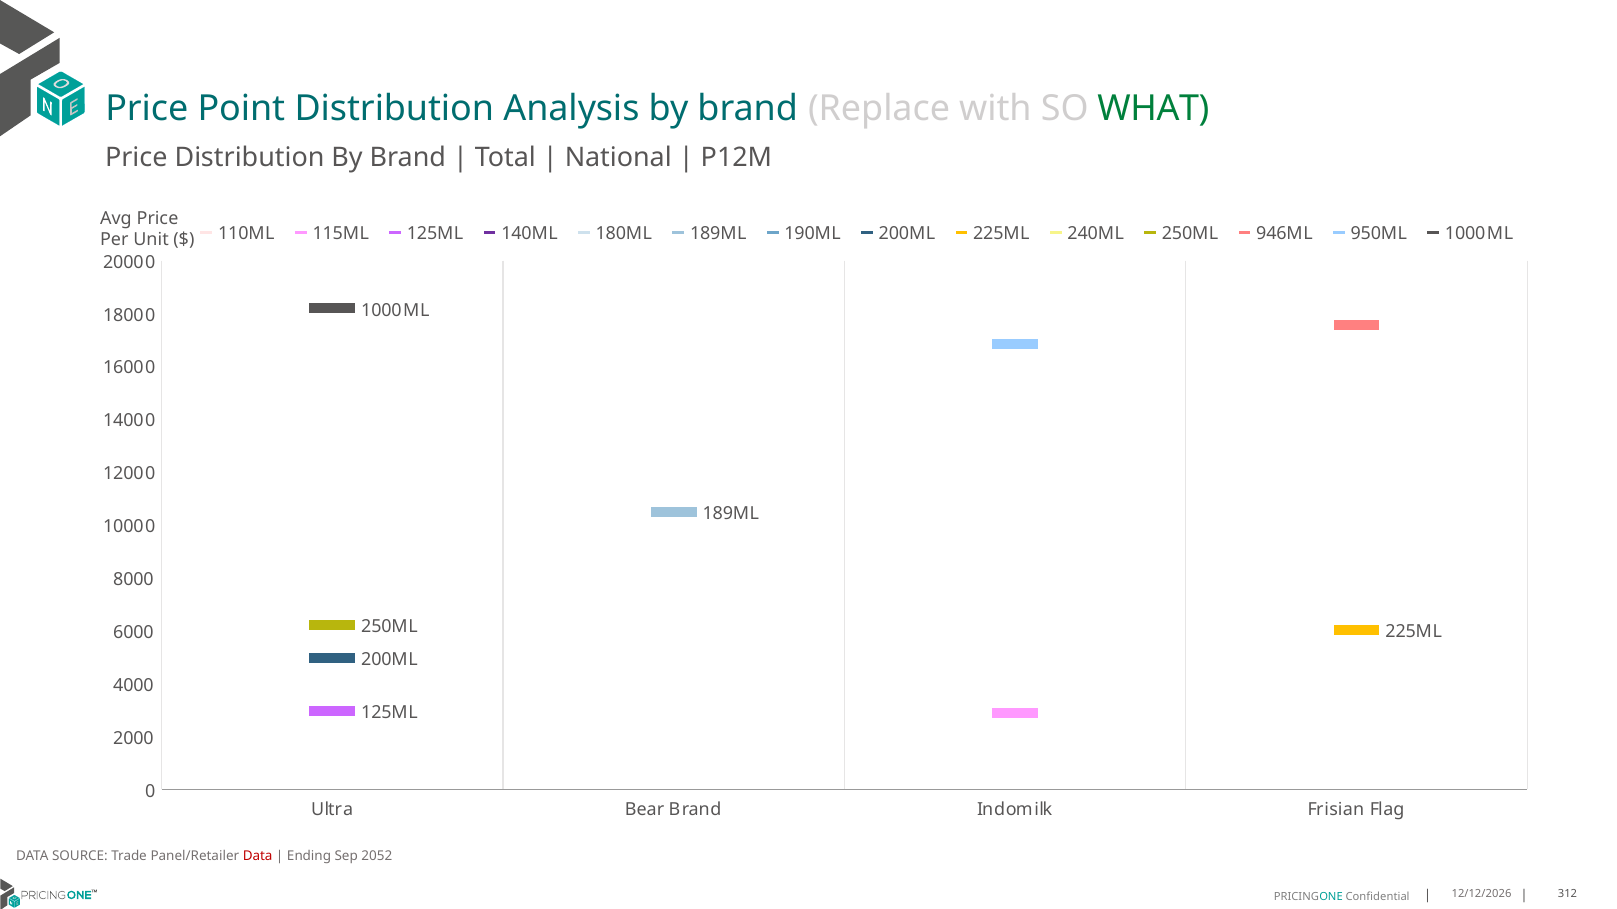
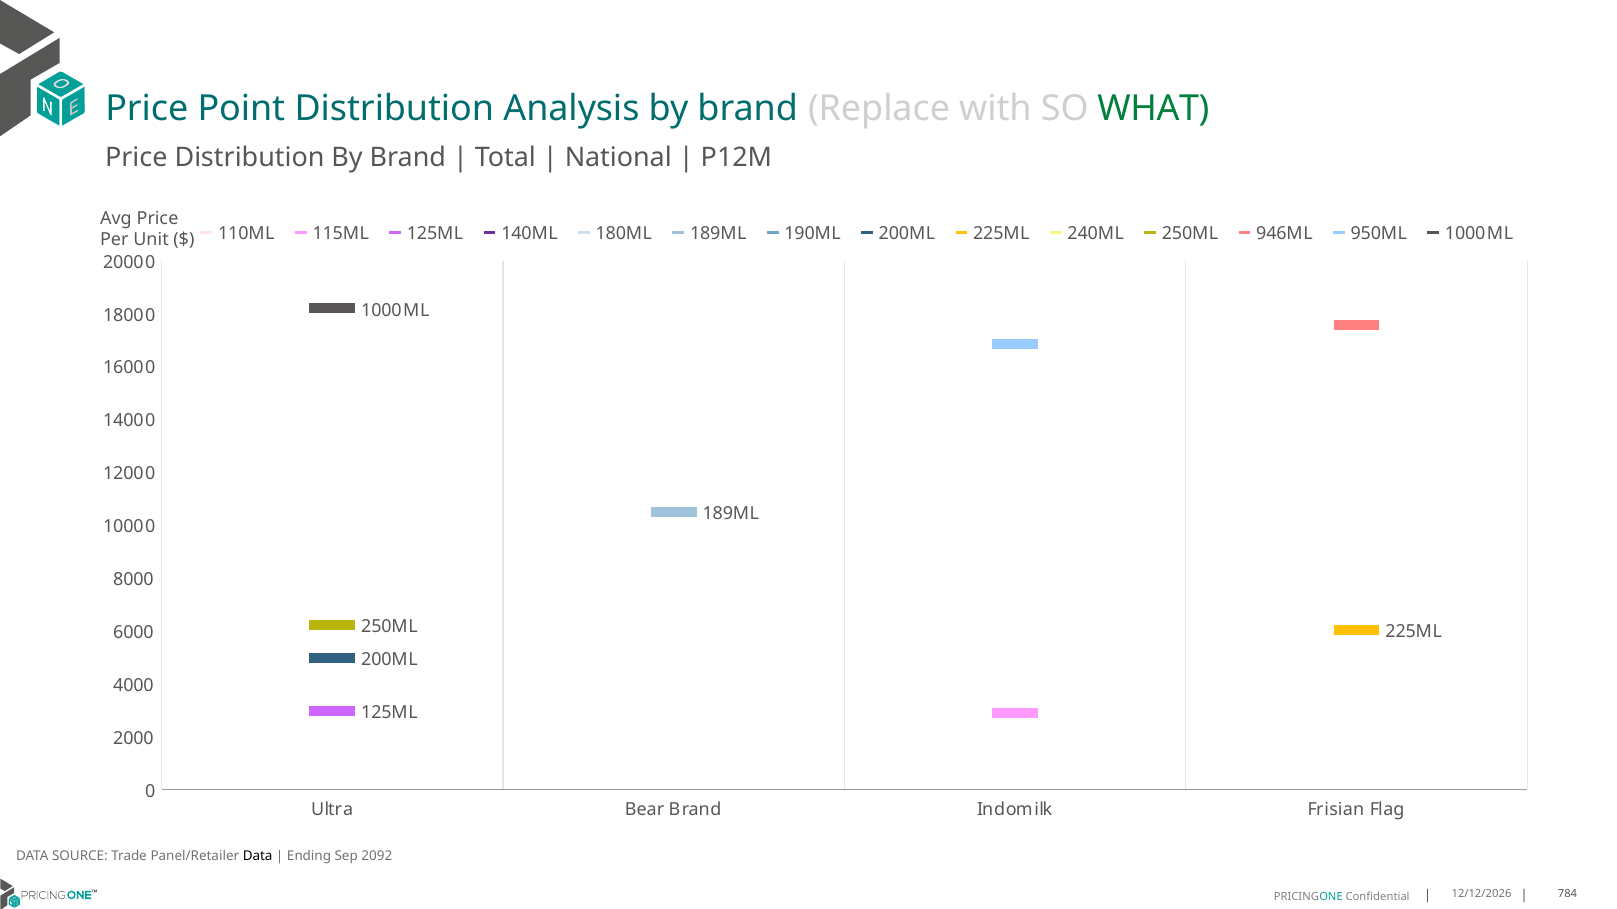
Data at (258, 857) colour: red -> black
2052: 2052 -> 2092
312: 312 -> 784
